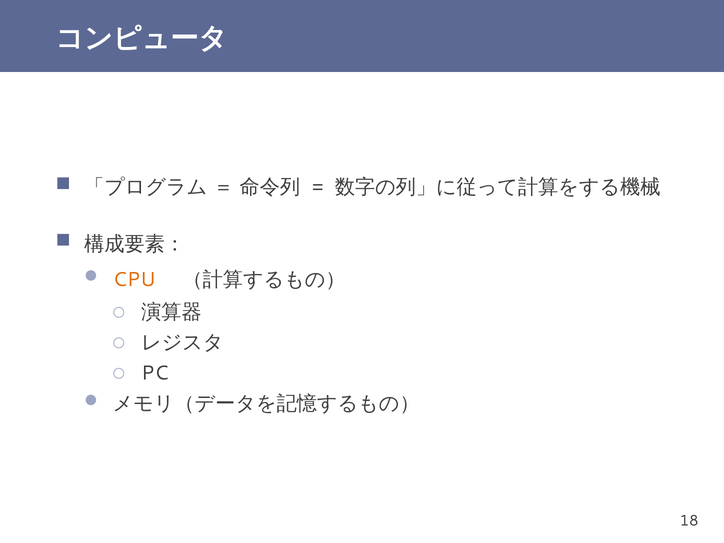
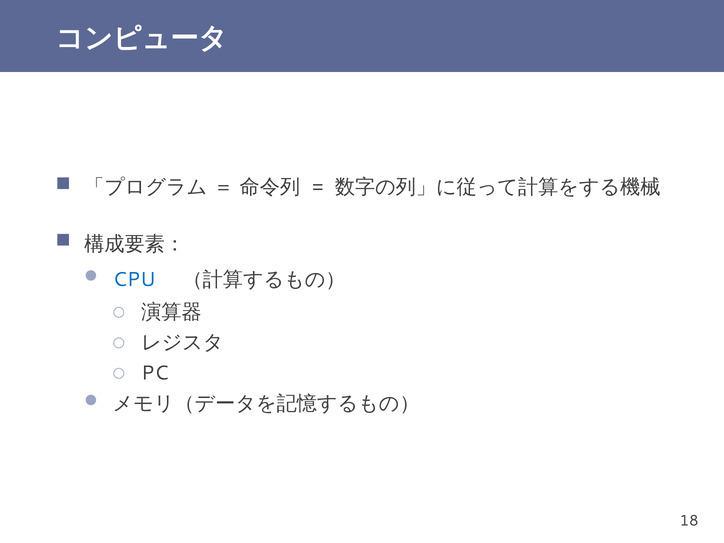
CPU colour: orange -> blue
